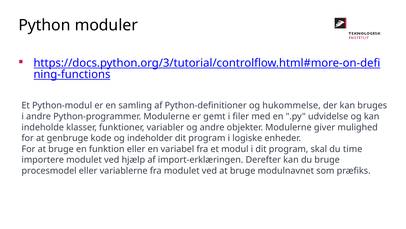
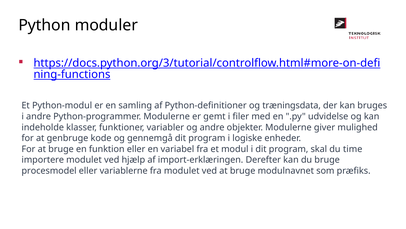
hukommelse: hukommelse -> træningsdata
indeholder: indeholder -> gennemgå
